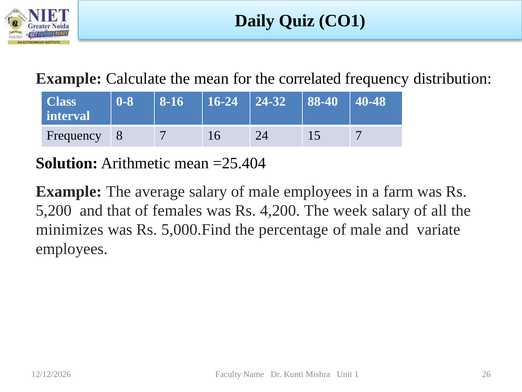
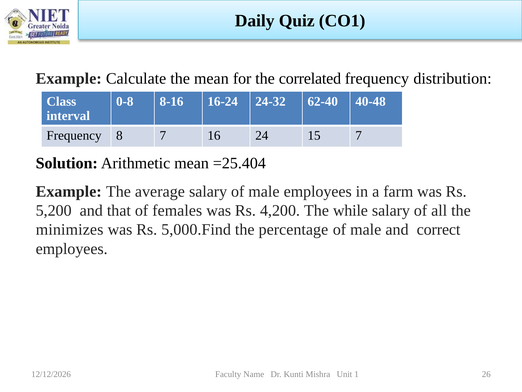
88-40: 88-40 -> 62-40
week: week -> while
variate: variate -> correct
